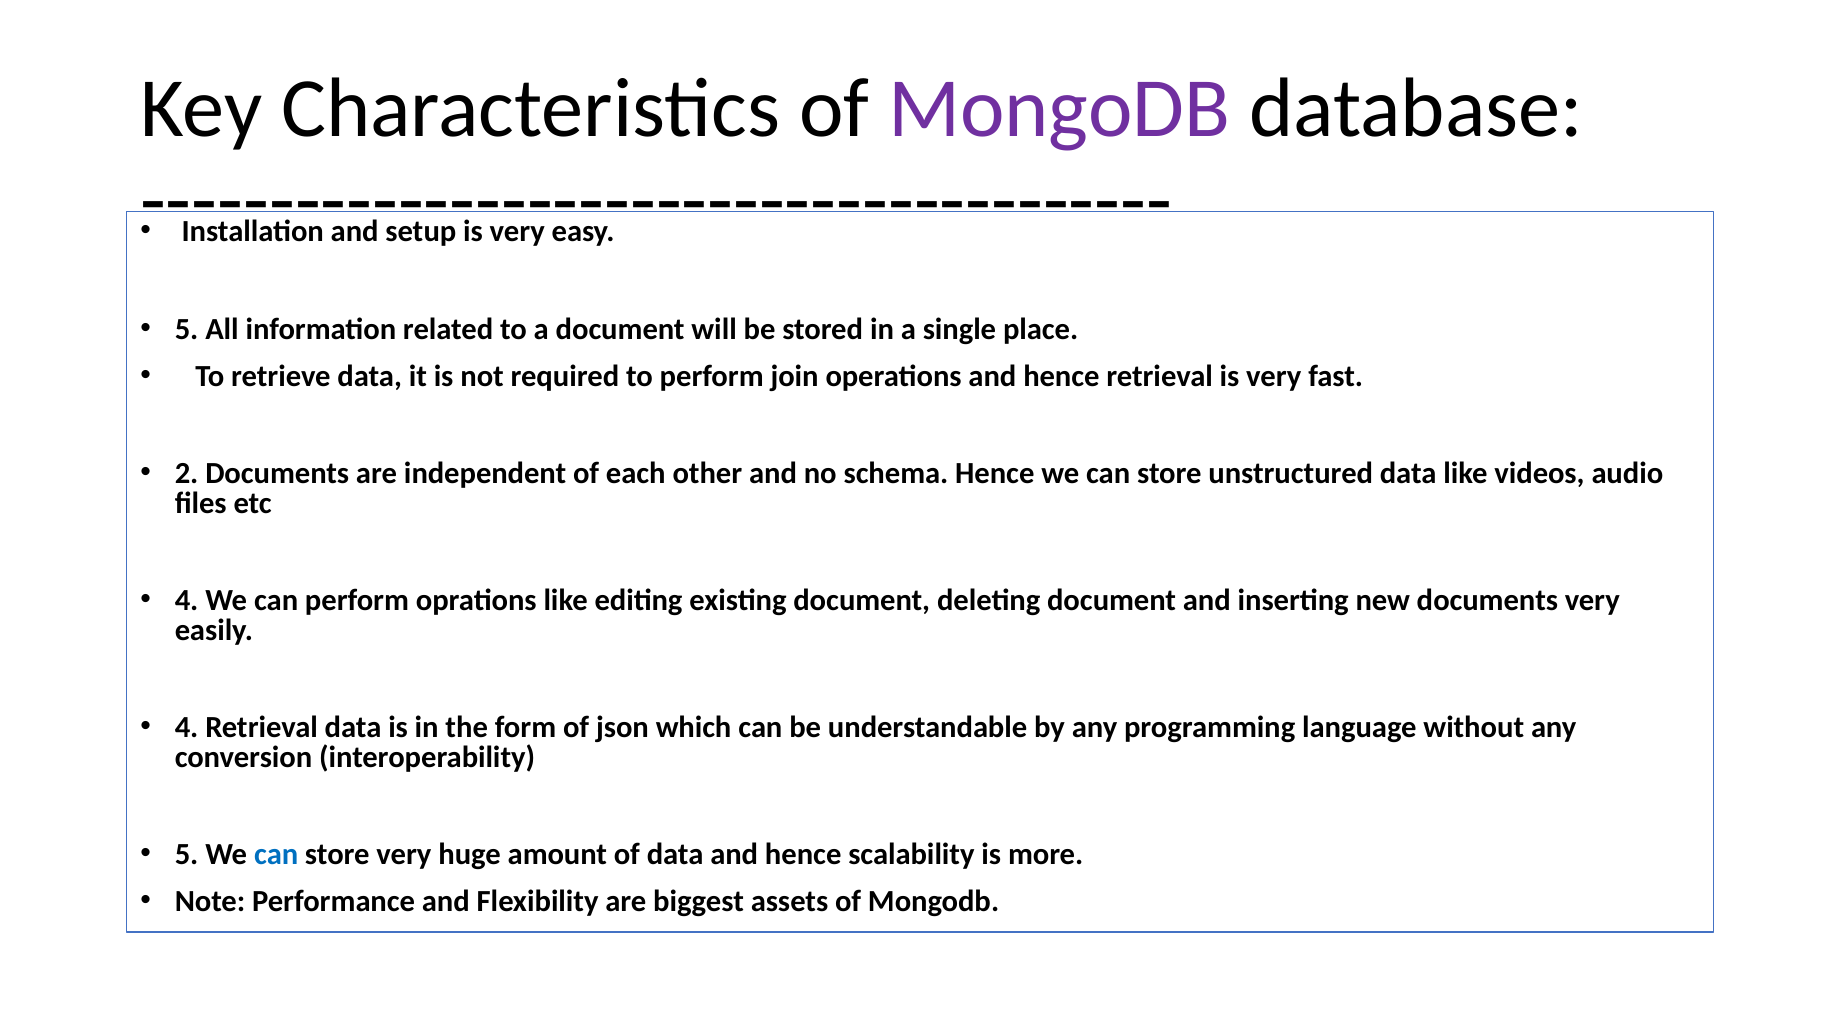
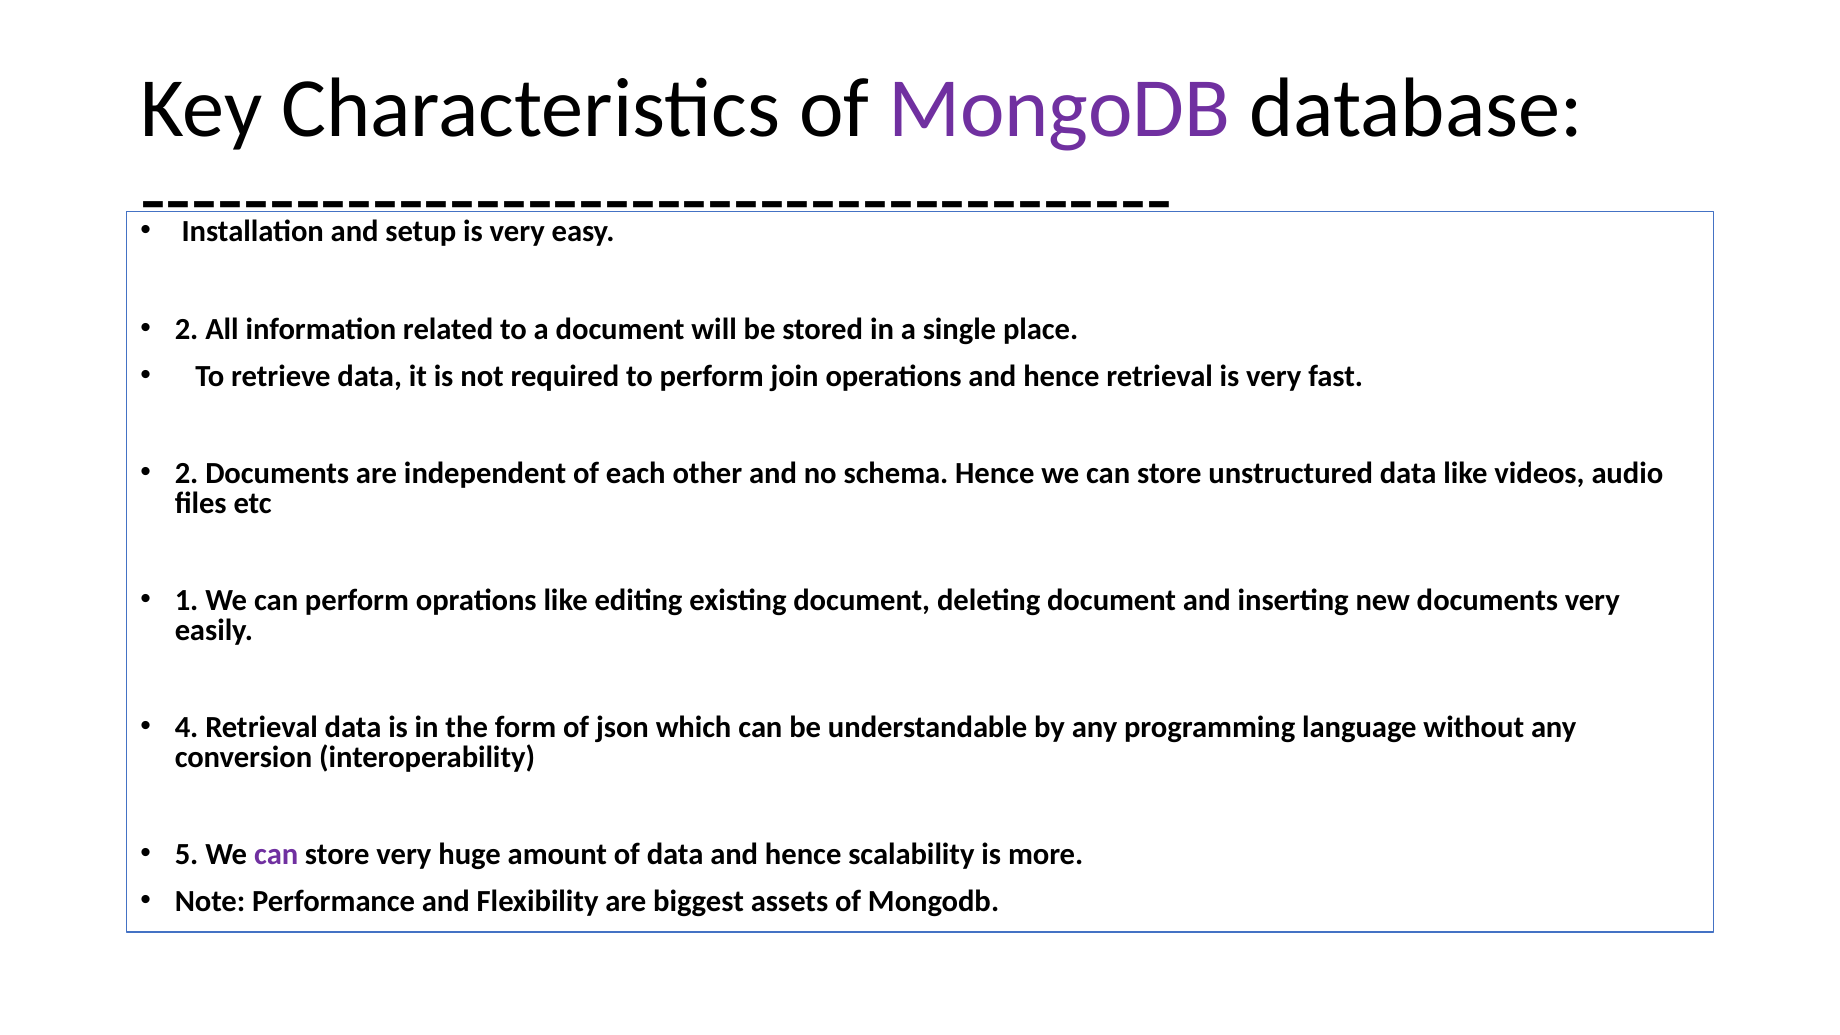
5 at (187, 329): 5 -> 2
4 at (187, 601): 4 -> 1
can at (276, 855) colour: blue -> purple
